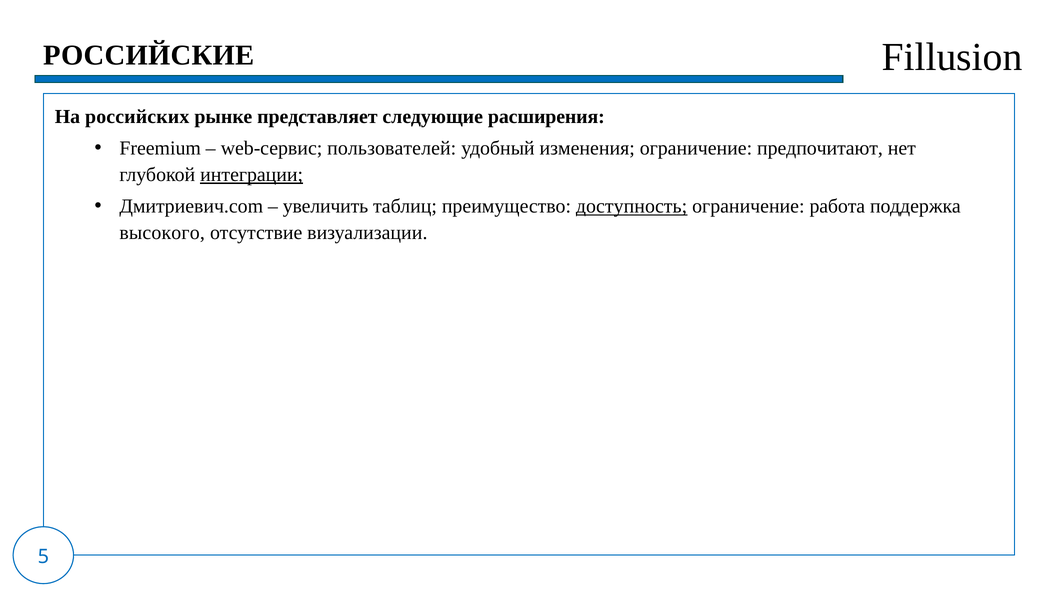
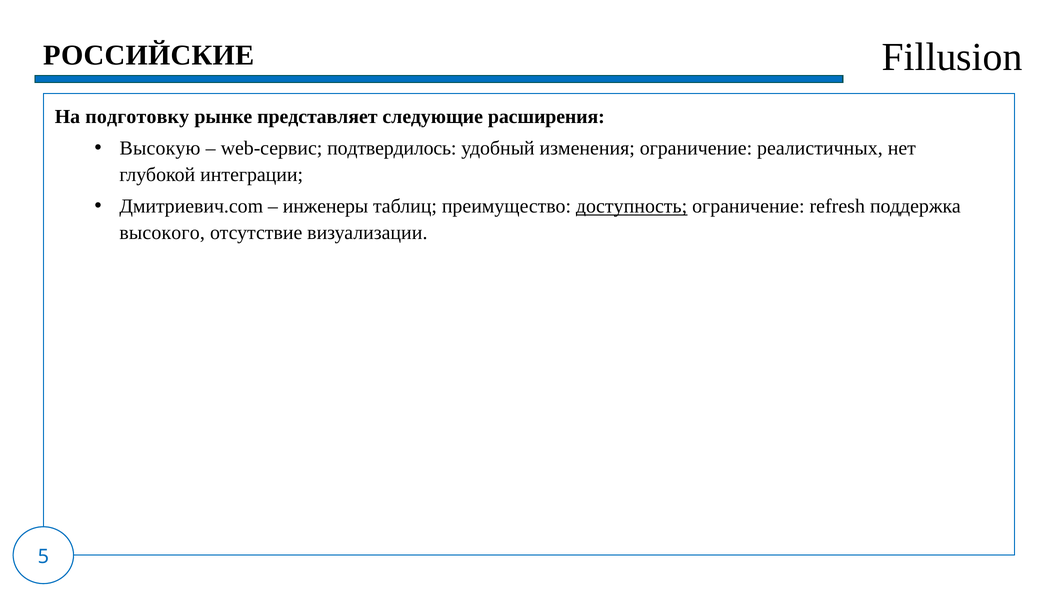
российских: российских -> подготовку
Freemium: Freemium -> Высокую
пользователей: пользователей -> подтвердилось
предпочитают: предпочитают -> реалистичных
интеграции underline: present -> none
увеличить: увеличить -> инженеры
работа: работа -> refresh
